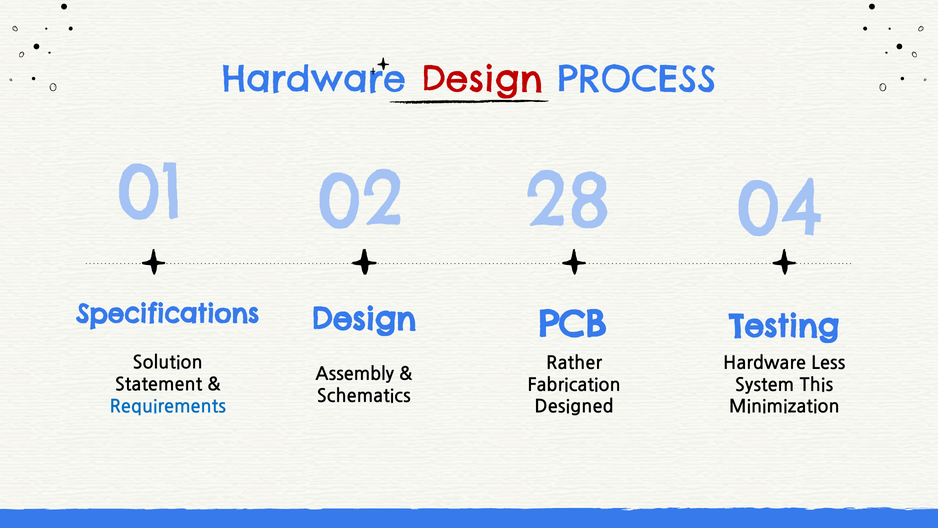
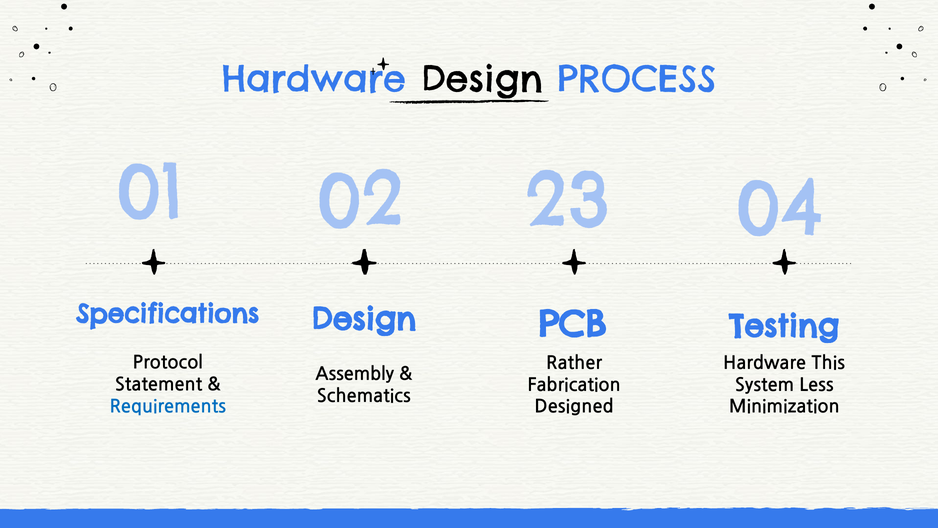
Design at (482, 79) colour: red -> black
28: 28 -> 23
Solution: Solution -> Protocol
Less: Less -> This
This: This -> Less
